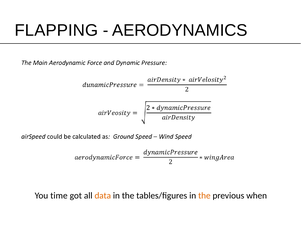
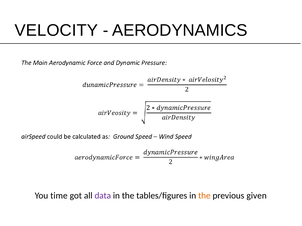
FLAPPING: FLAPPING -> VELOCITY
data colour: orange -> purple
when: when -> given
